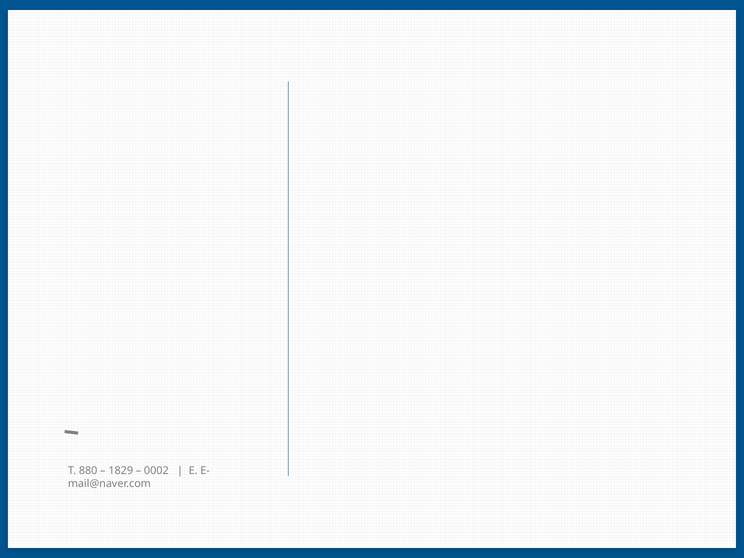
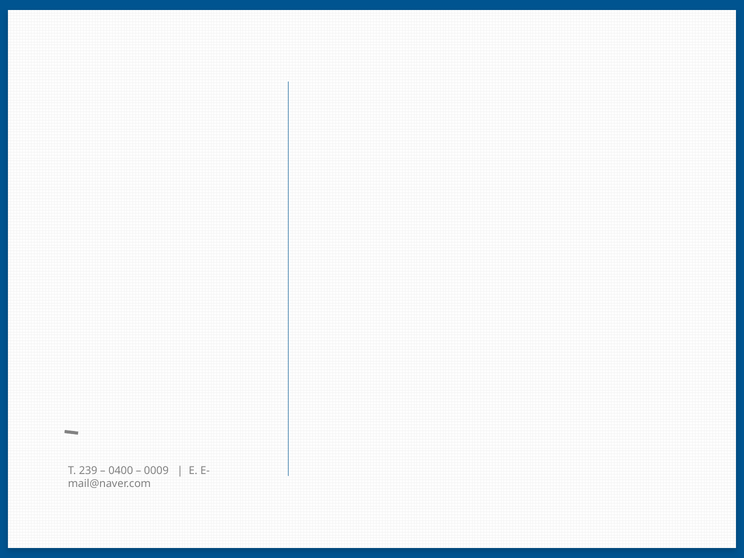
880: 880 -> 239
1829: 1829 -> 0400
0002: 0002 -> 0009
